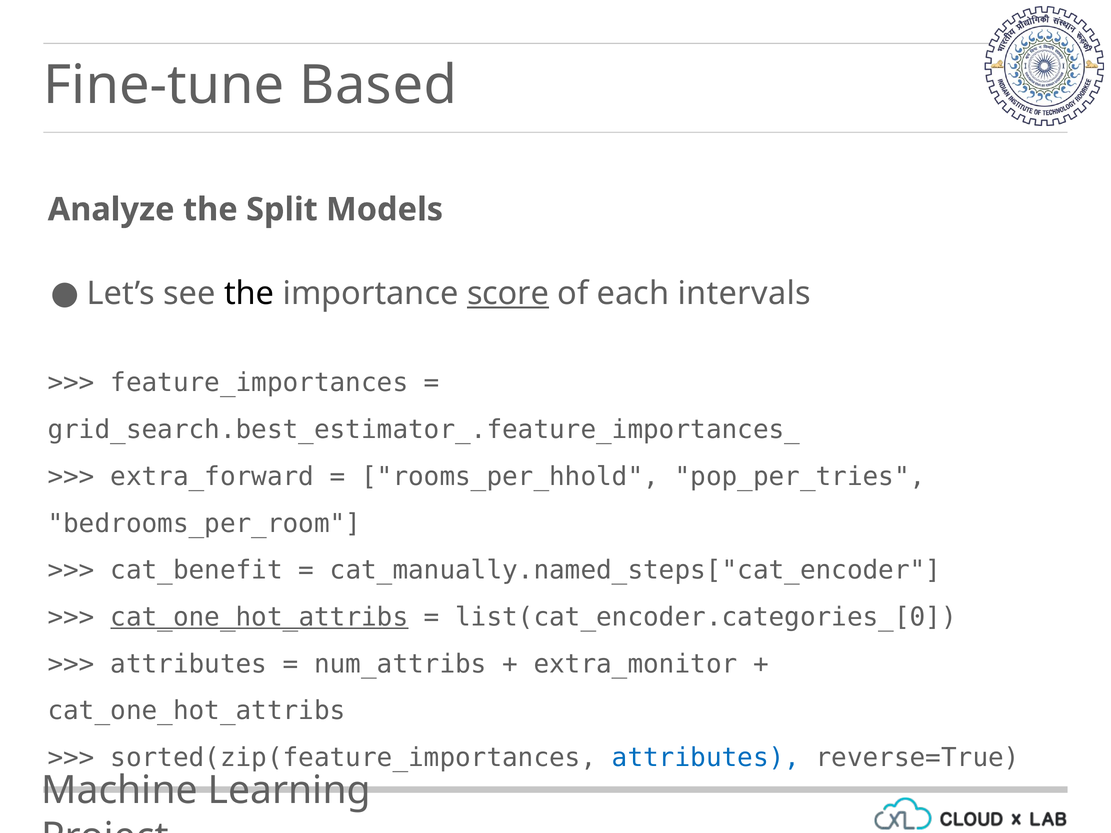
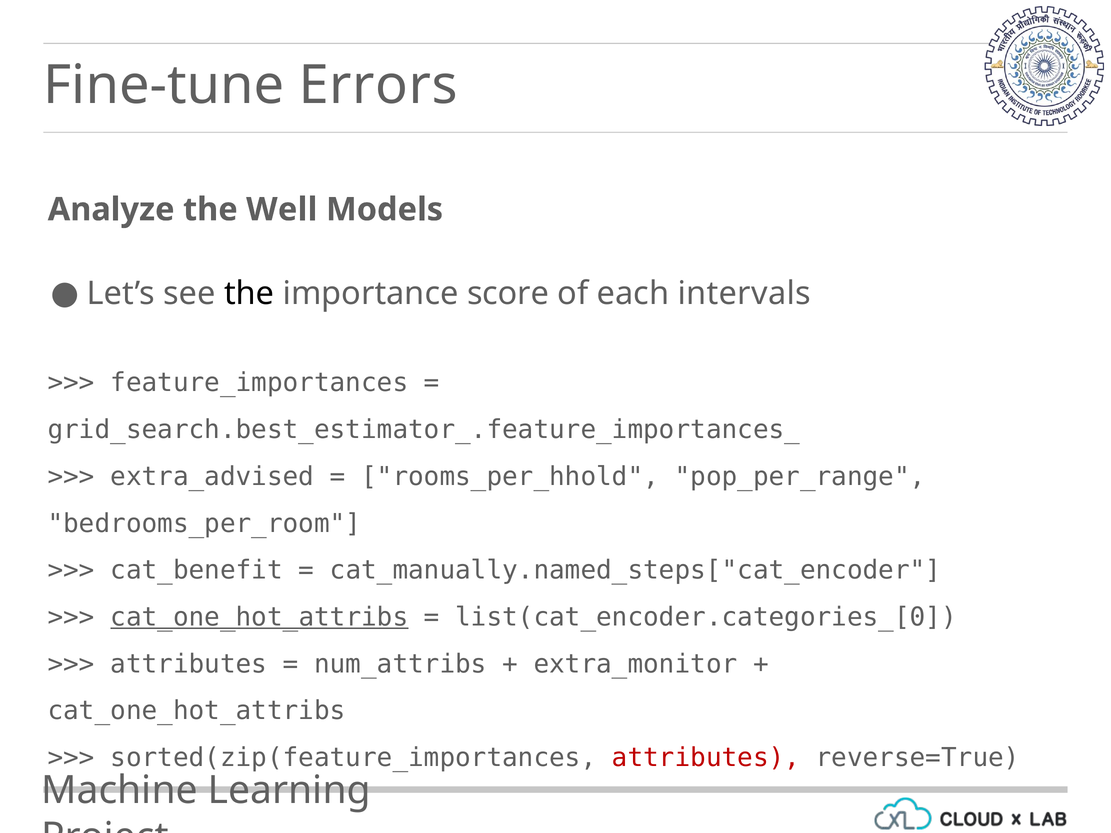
Based: Based -> Errors
Split: Split -> Well
score underline: present -> none
extra_forward: extra_forward -> extra_advised
pop_per_tries: pop_per_tries -> pop_per_range
attributes at (706, 758) colour: blue -> red
